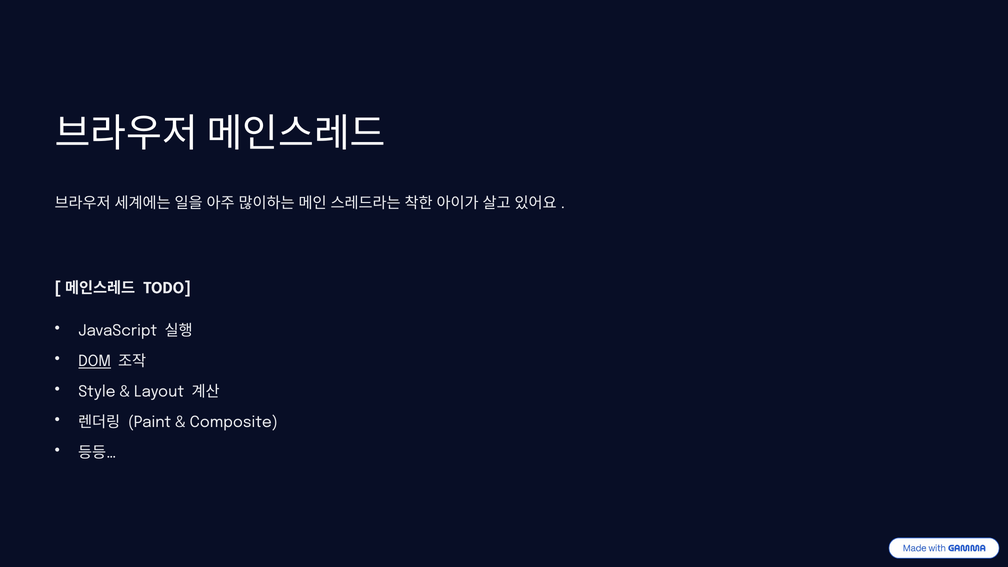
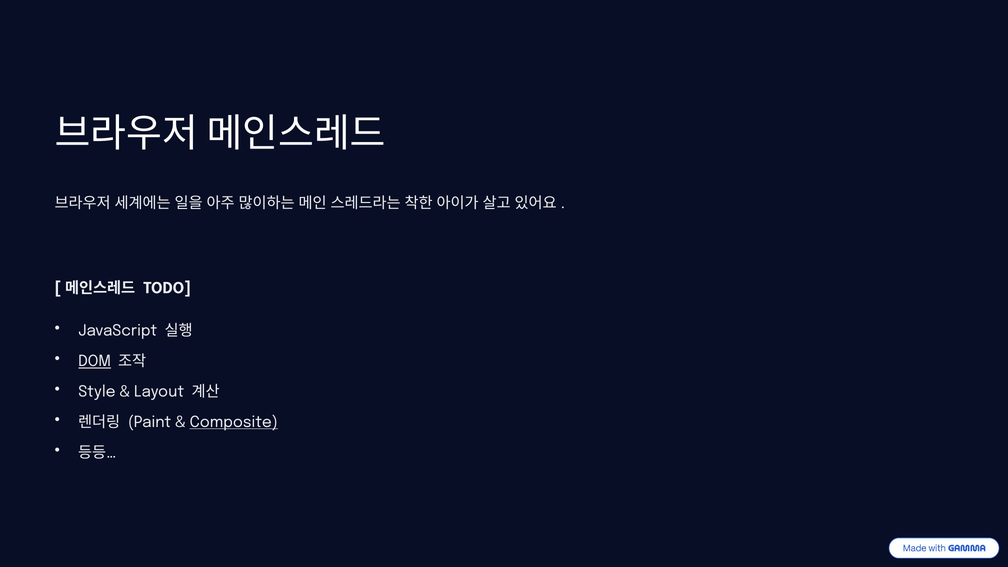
Composite underline: none -> present
